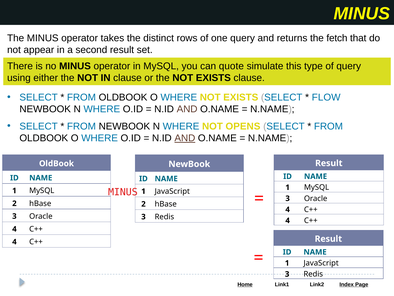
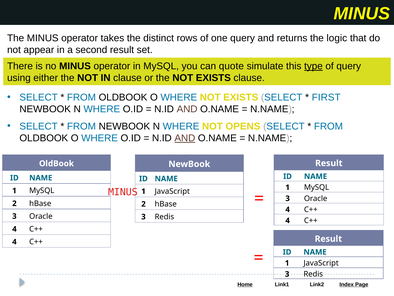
fetch: fetch -> logic
type underline: none -> present
FLOW: FLOW -> FIRST
